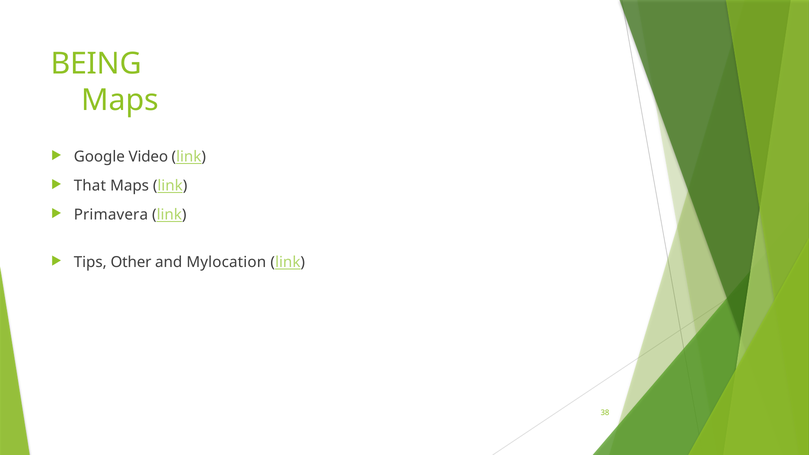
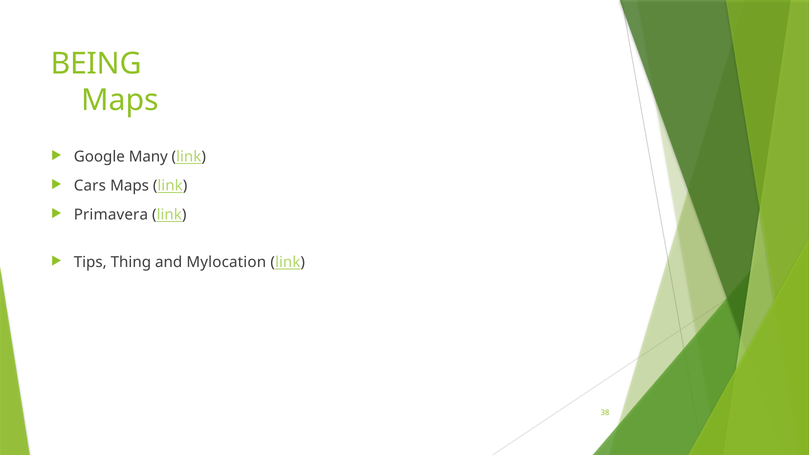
Video: Video -> Many
That: That -> Cars
Other: Other -> Thing
